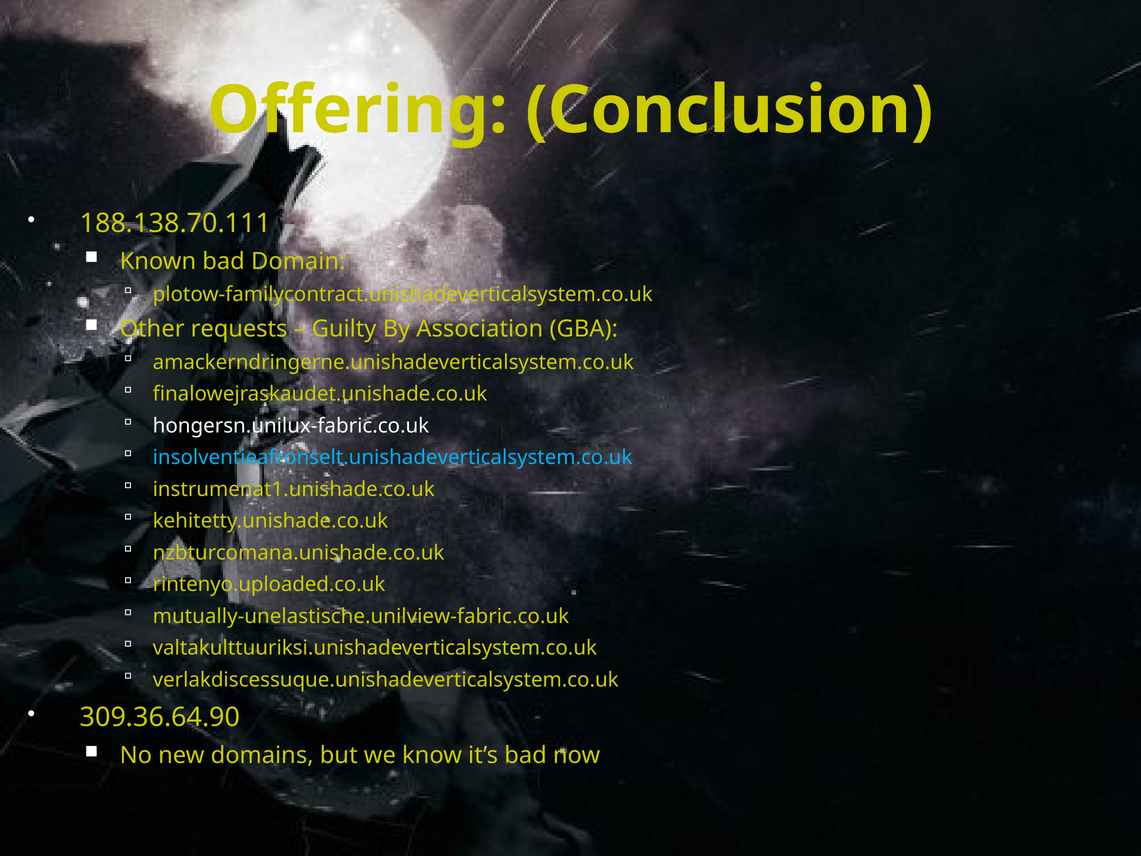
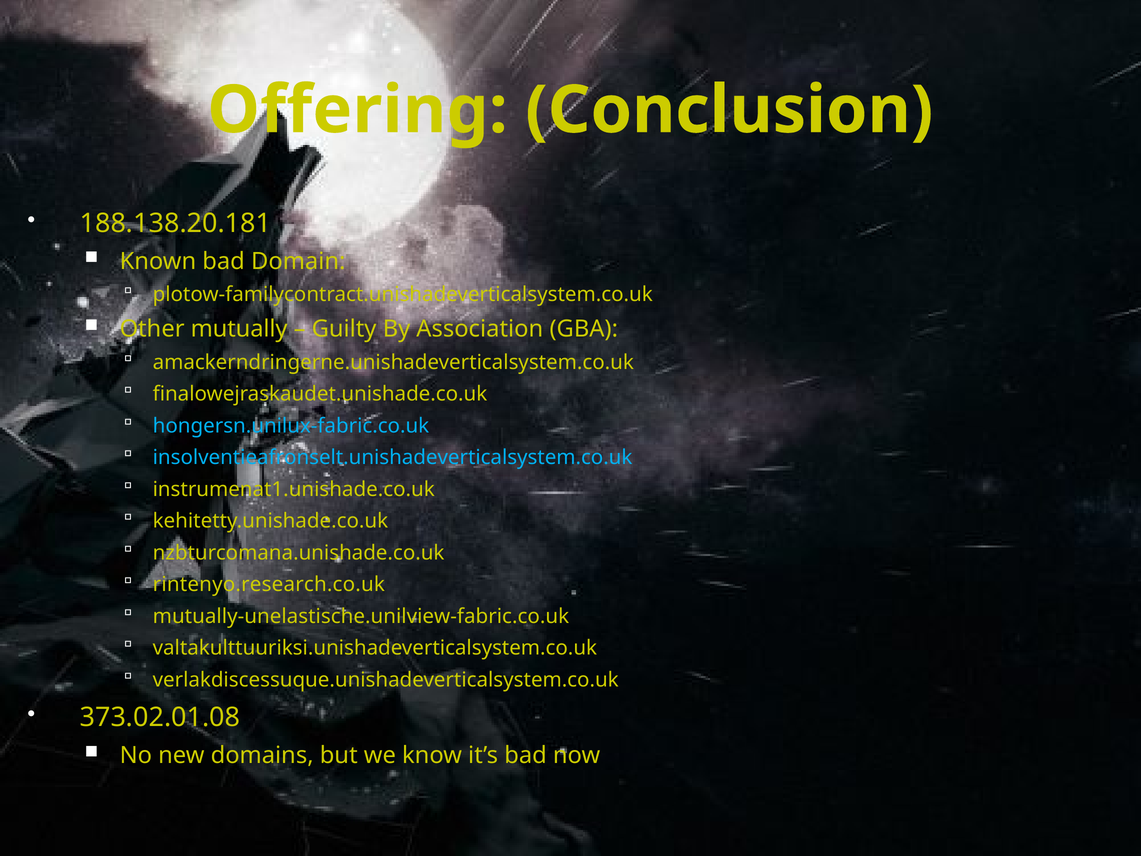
188.138.70.111: 188.138.70.111 -> 188.138.20.181
requests: requests -> mutually
hongersn.unilux-fabric.co.uk colour: white -> light blue
rintenyo.uploaded.co.uk: rintenyo.uploaded.co.uk -> rintenyo.research.co.uk
309.36.64.90: 309.36.64.90 -> 373.02.01.08
